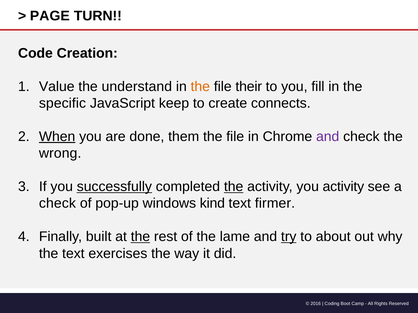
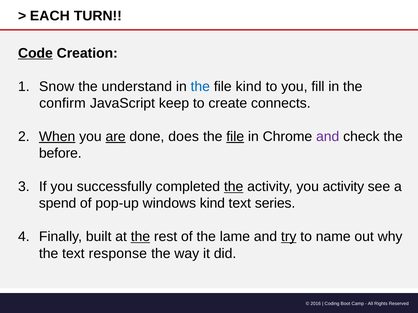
PAGE: PAGE -> EACH
Code underline: none -> present
Value: Value -> Snow
the at (200, 87) colour: orange -> blue
file their: their -> kind
specific: specific -> confirm
are underline: none -> present
them: them -> does
file at (235, 137) underline: none -> present
wrong: wrong -> before
successfully underline: present -> none
check at (57, 204): check -> spend
firmer: firmer -> series
about: about -> name
exercises: exercises -> response
